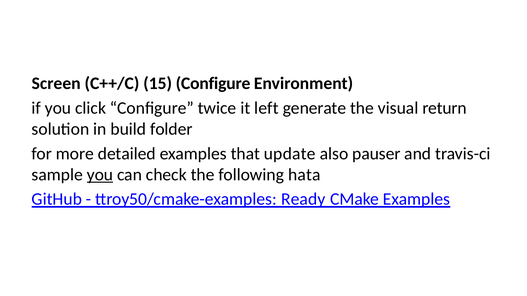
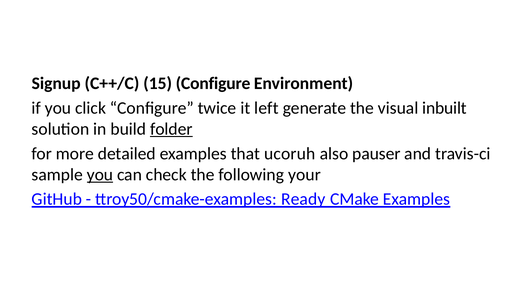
Screen: Screen -> Signup
return: return -> inbuilt
folder underline: none -> present
update: update -> ucoruh
hata: hata -> your
